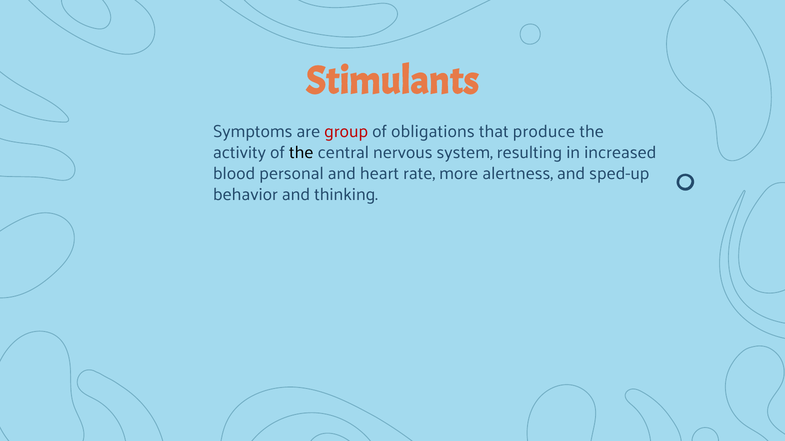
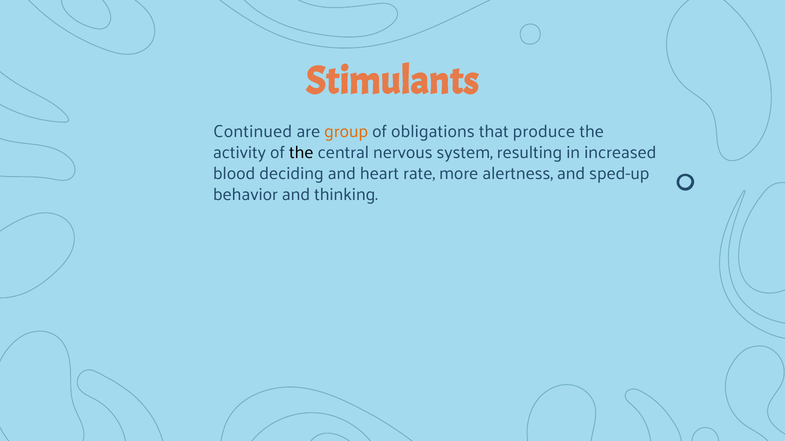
Symptoms: Symptoms -> Continued
group colour: red -> orange
personal: personal -> deciding
